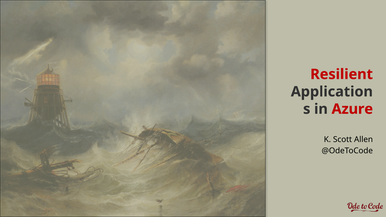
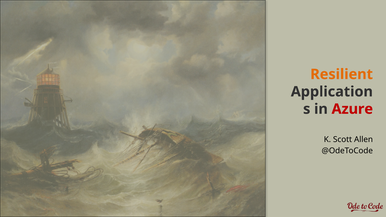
Resilient colour: red -> orange
